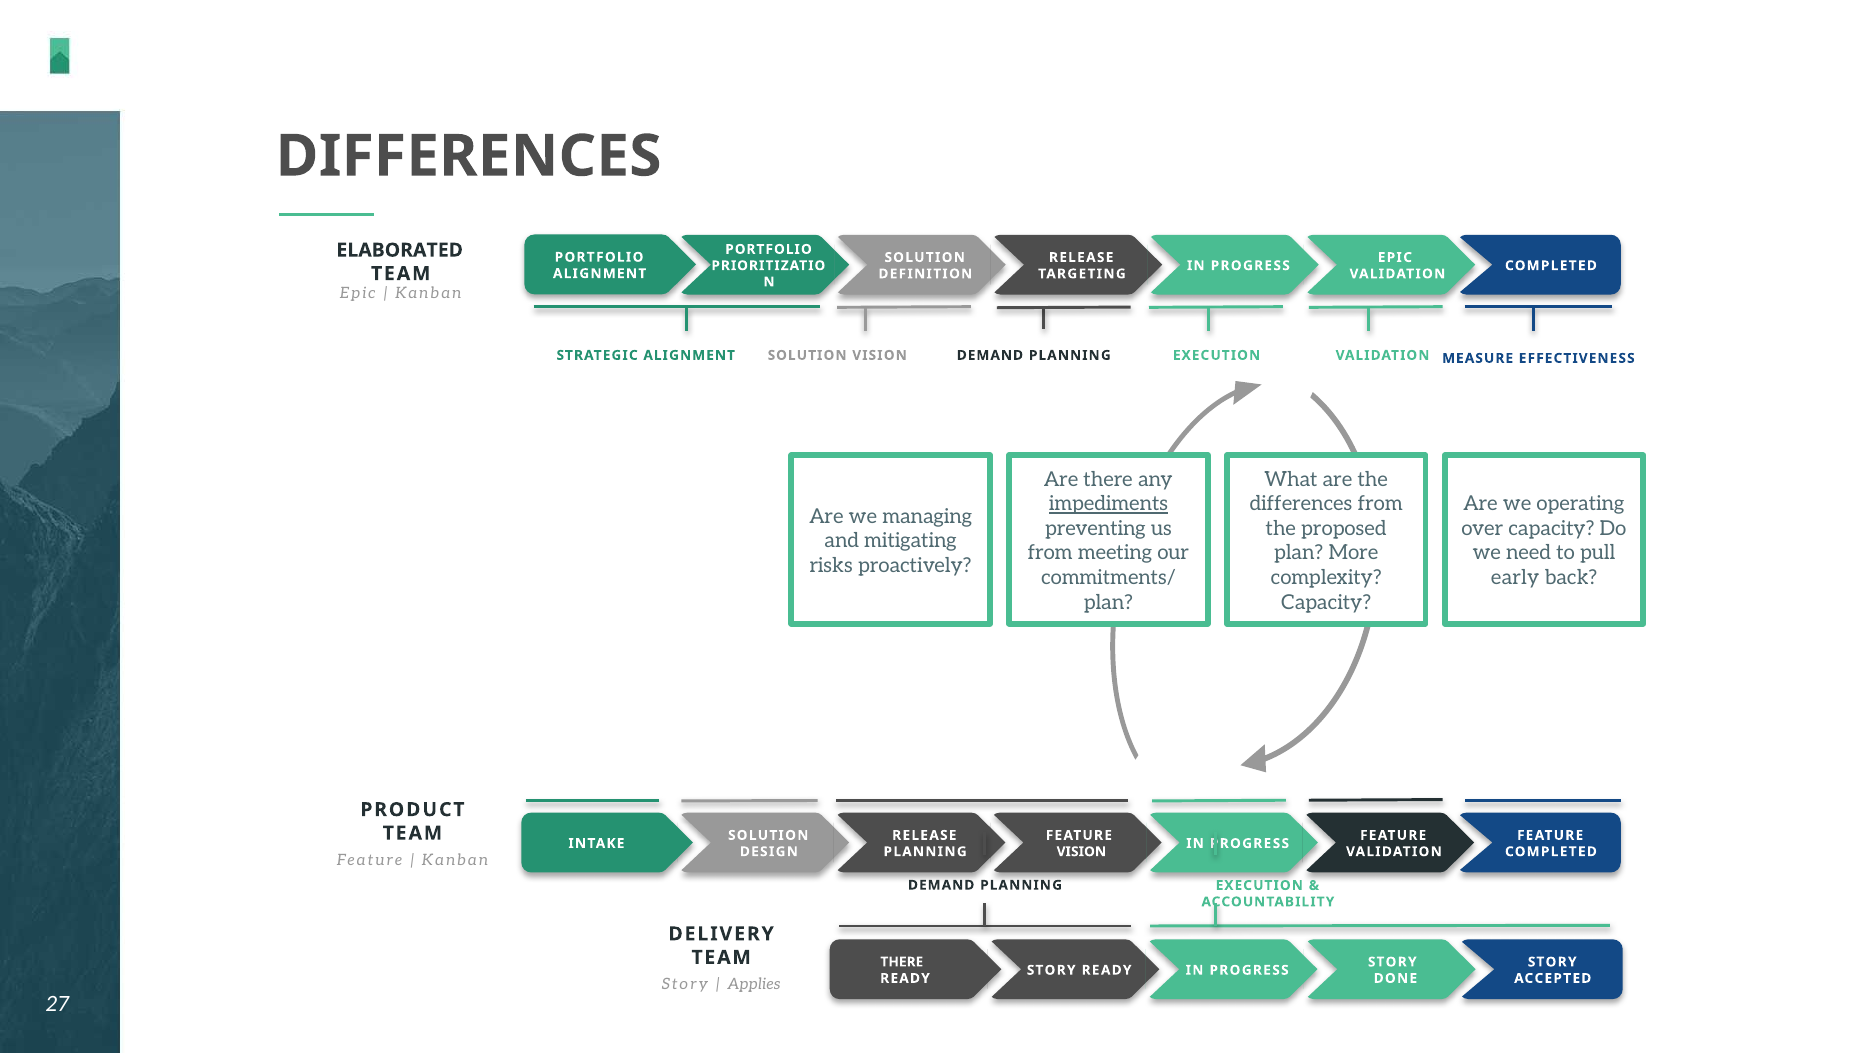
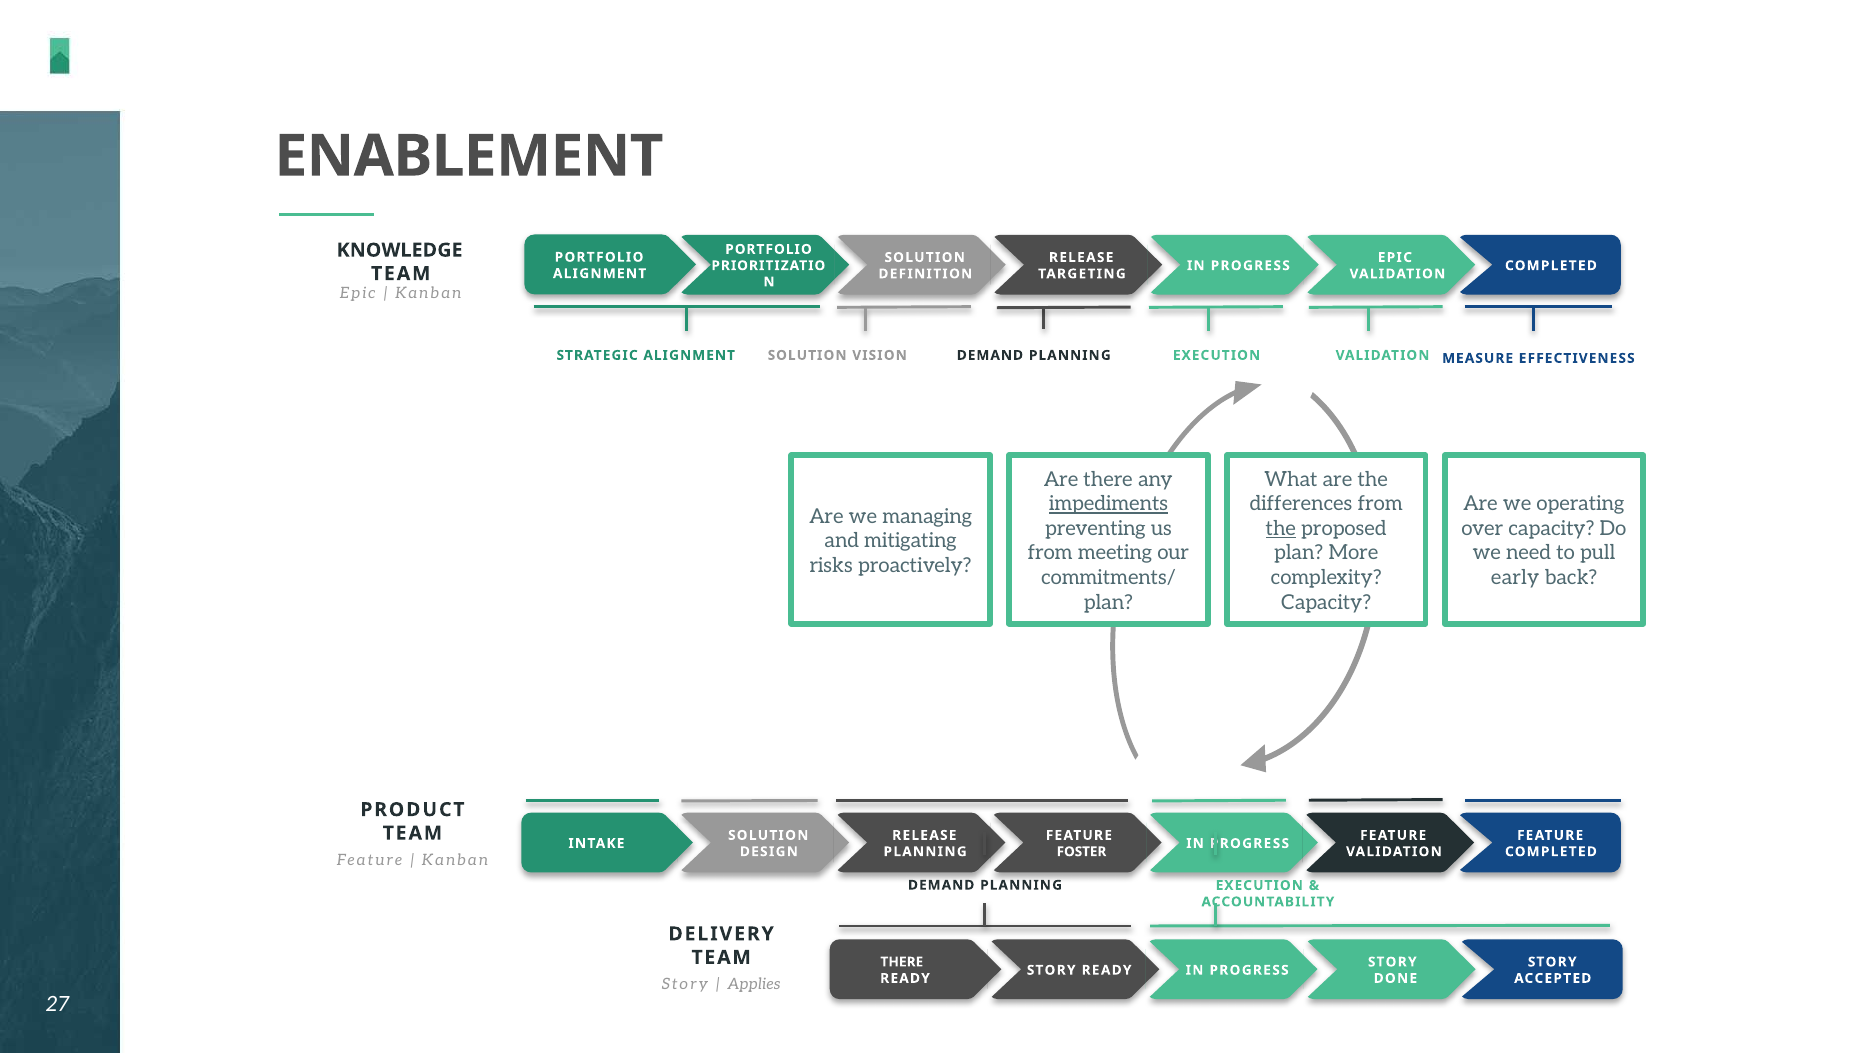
DIFFERENCES at (469, 156): DIFFERENCES -> ENABLEMENT
ELABORATED: ELABORATED -> KNOWLEDGE
the at (1281, 529) underline: none -> present
VISION at (1081, 852): VISION -> FOSTER
